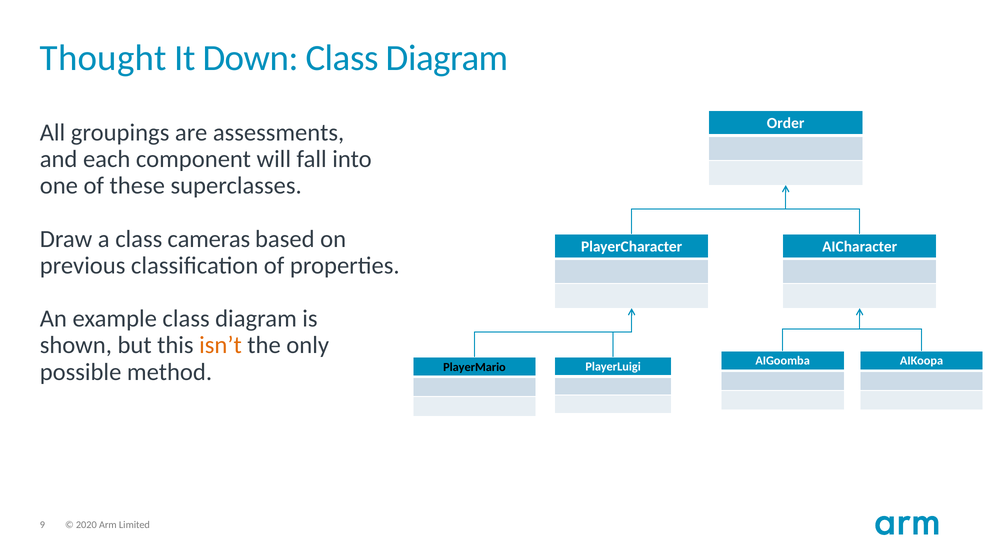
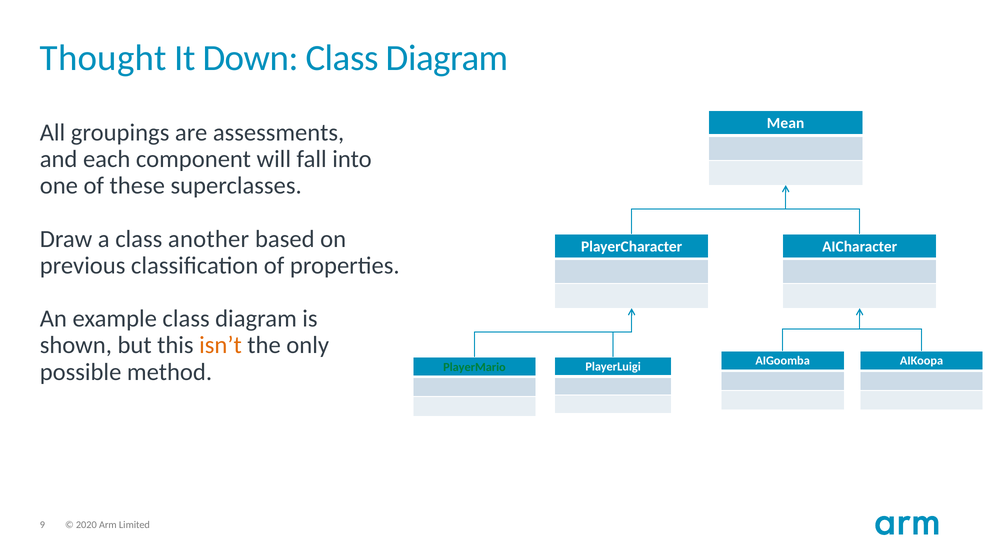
Order: Order -> Mean
cameras: cameras -> another
PlayerMario colour: black -> green
